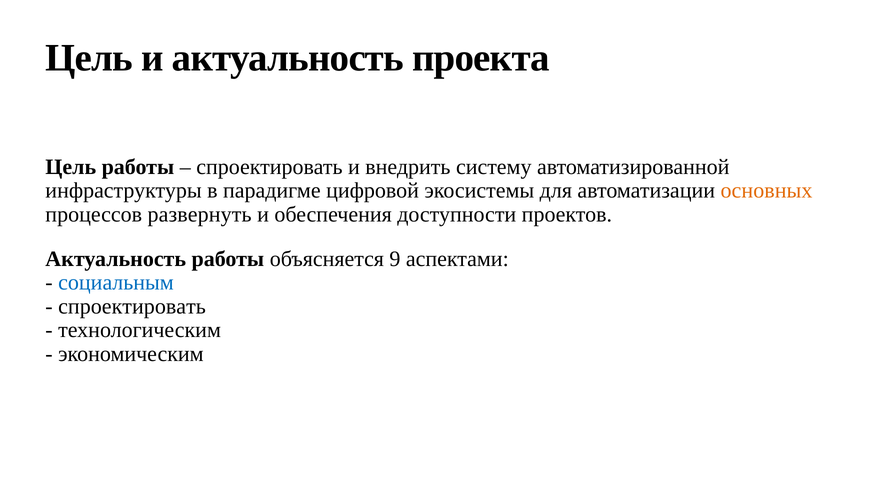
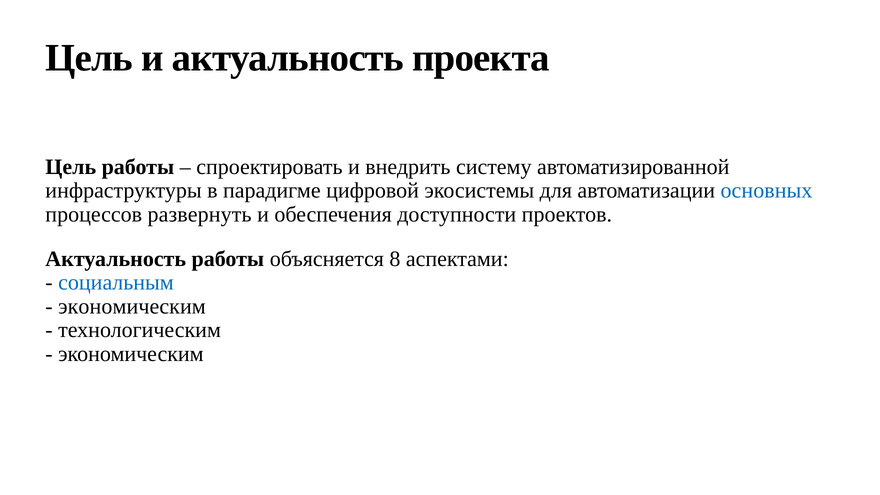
основных colour: orange -> blue
9: 9 -> 8
спроектировать at (132, 306): спроектировать -> экономическим
